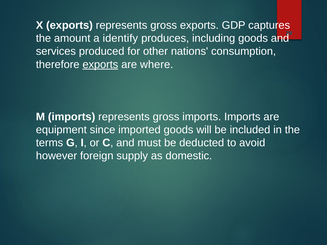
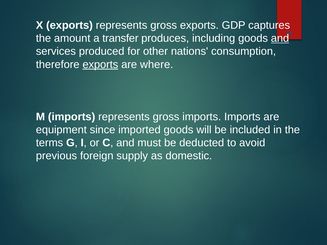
identify: identify -> transfer
and at (280, 38) underline: none -> present
however: however -> previous
